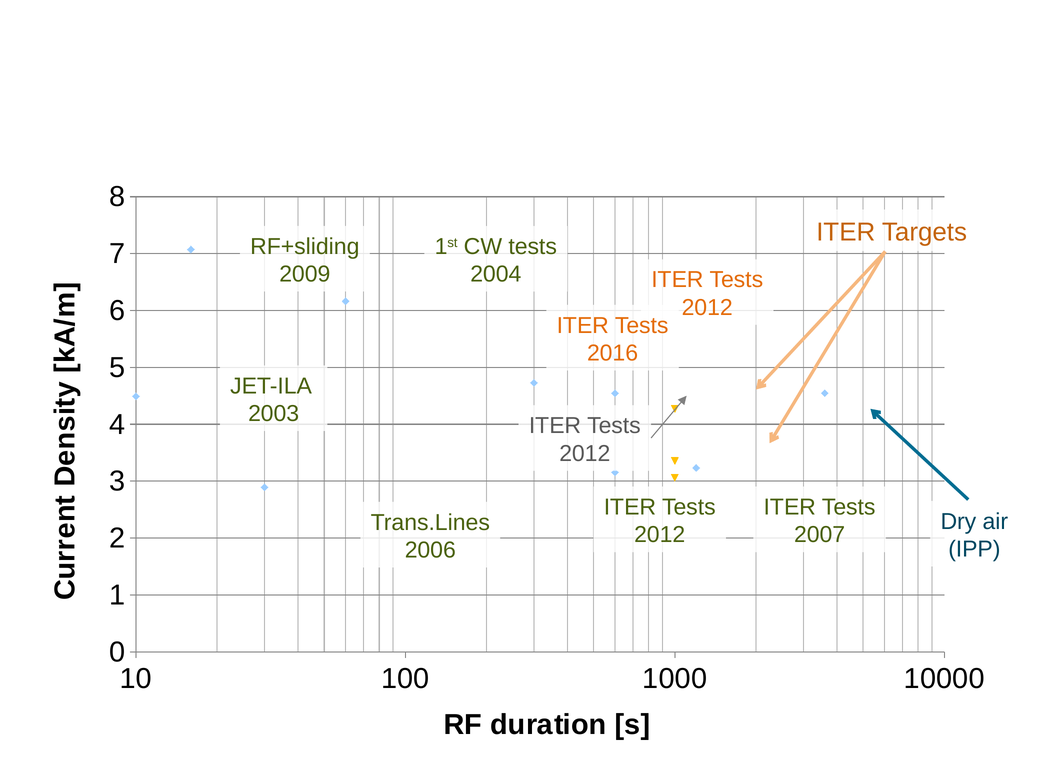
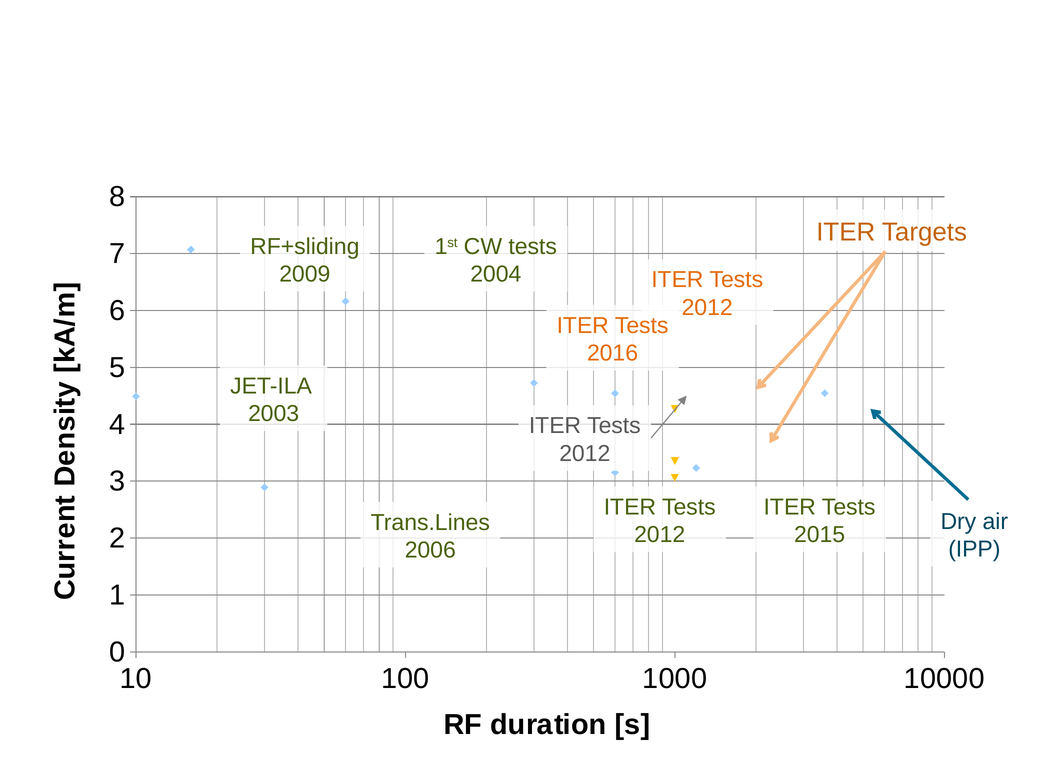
2007: 2007 -> 2015
